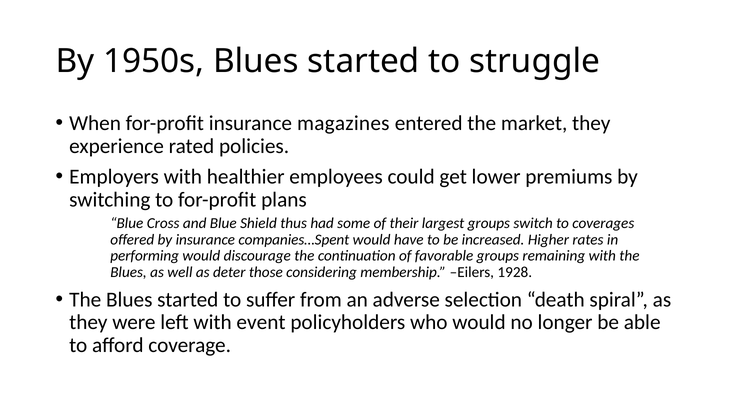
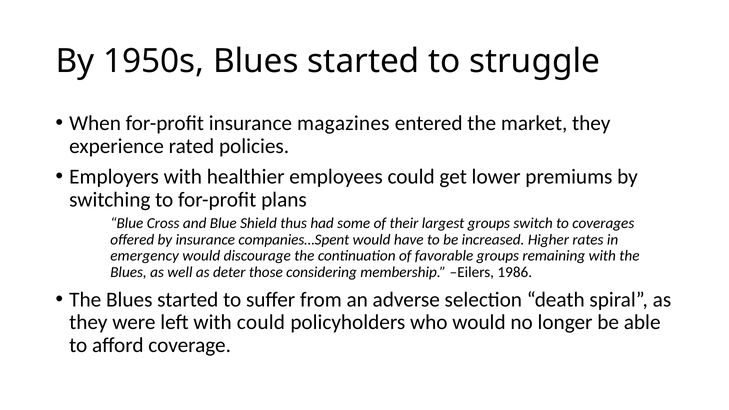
performing: performing -> emergency
1928: 1928 -> 1986
with event: event -> could
